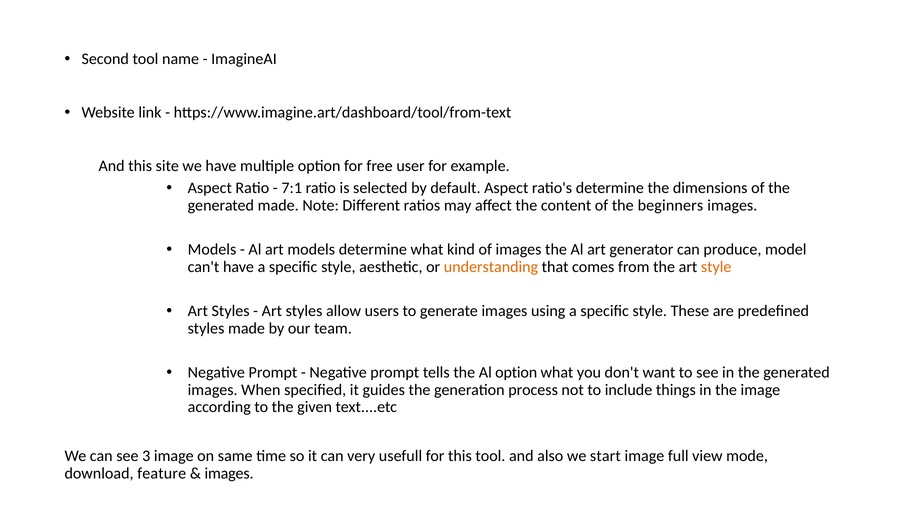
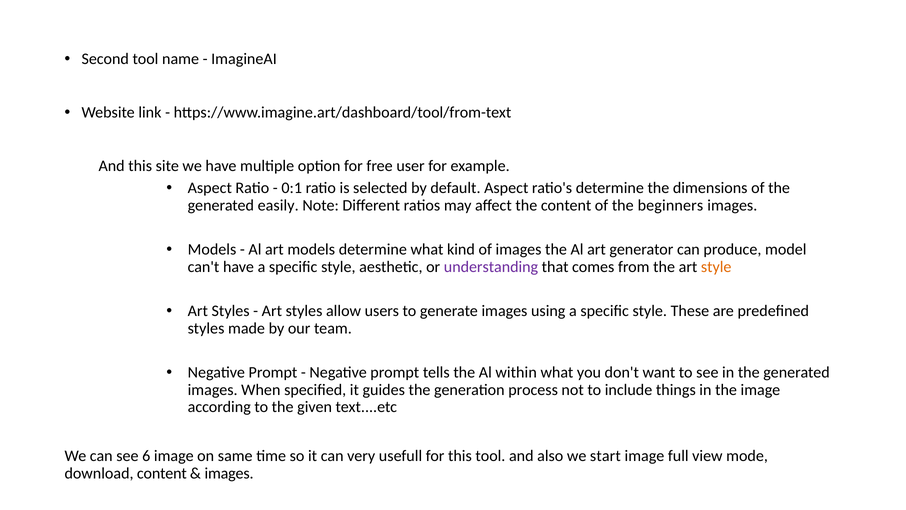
7:1: 7:1 -> 0:1
generated made: made -> easily
understanding colour: orange -> purple
Al option: option -> within
3: 3 -> 6
download feature: feature -> content
